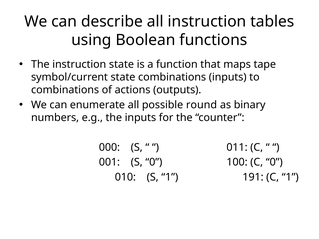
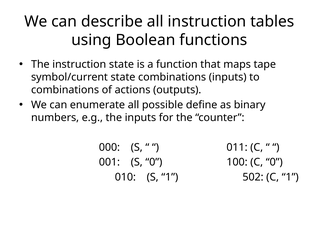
round: round -> define
191: 191 -> 502
